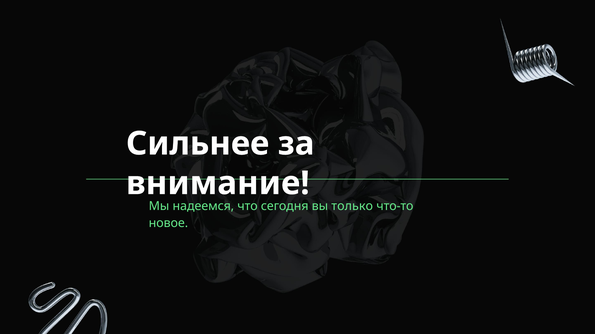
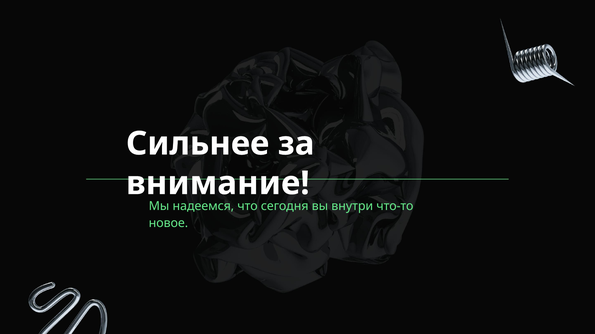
только: только -> внутри
